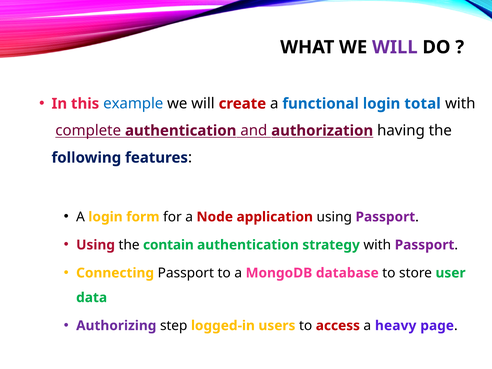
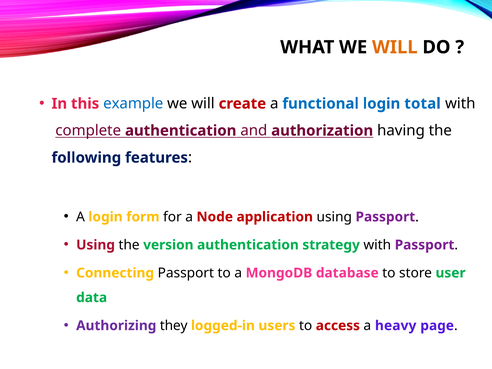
WILL at (395, 47) colour: purple -> orange
contain: contain -> version
step: step -> they
